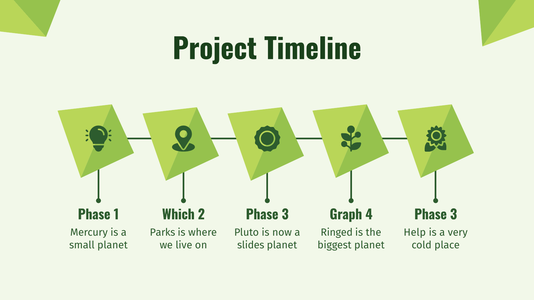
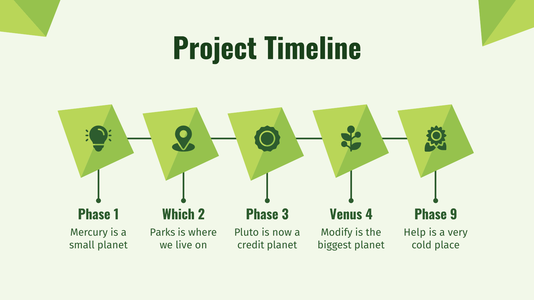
Graph: Graph -> Venus
3 at (454, 215): 3 -> 9
Ringed: Ringed -> Modify
slides: slides -> credit
